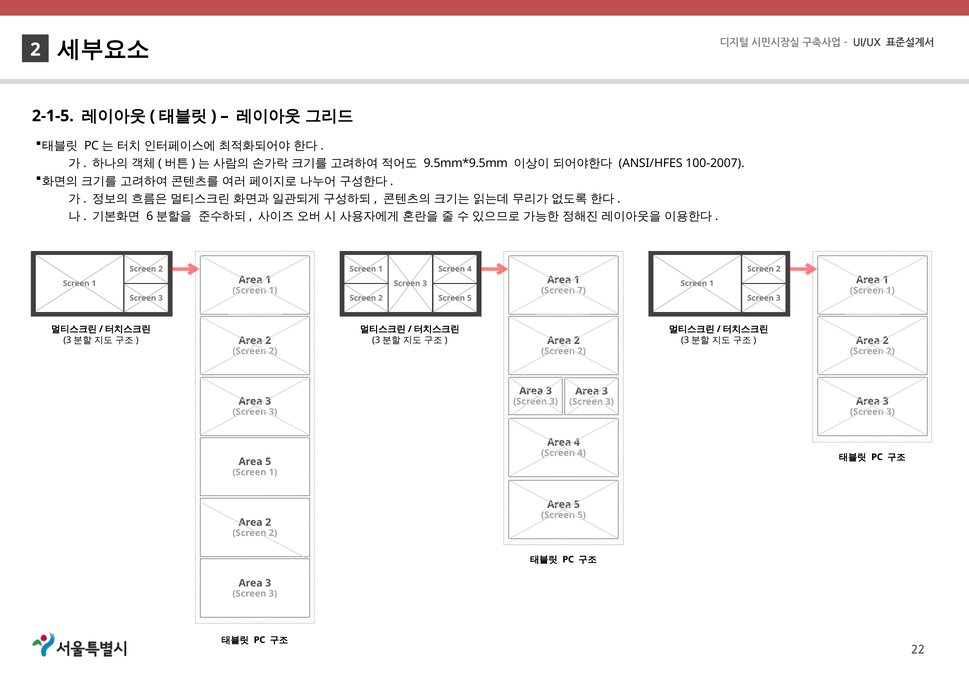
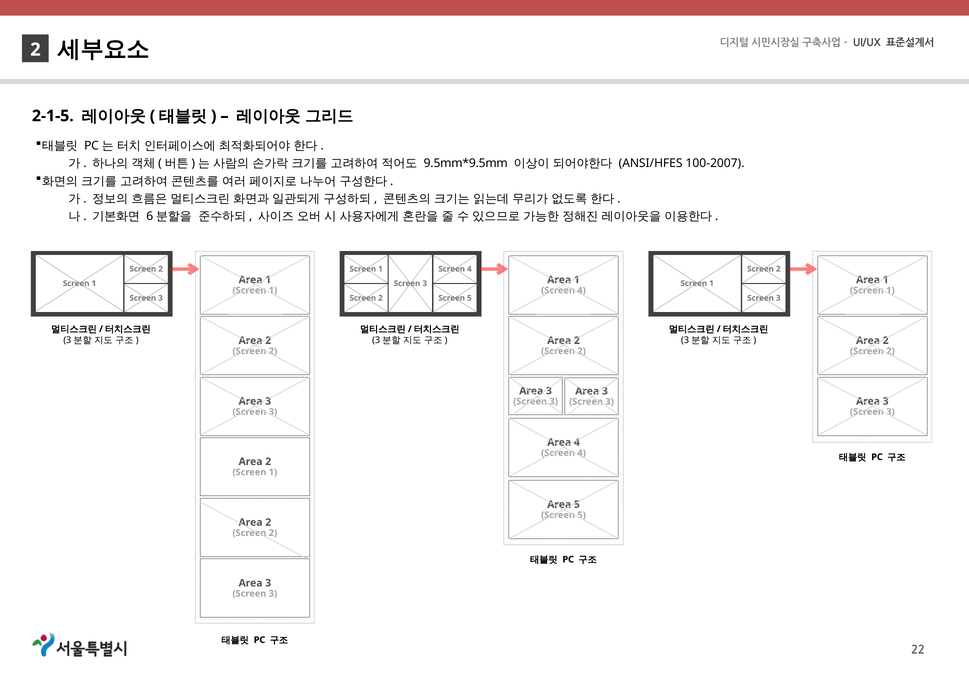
7 at (582, 290): 7 -> 4
5 at (268, 462): 5 -> 2
